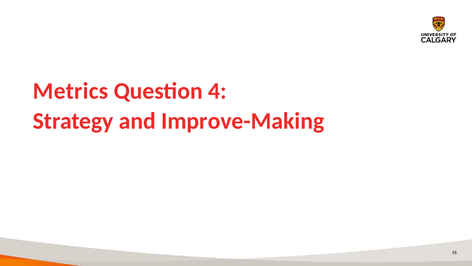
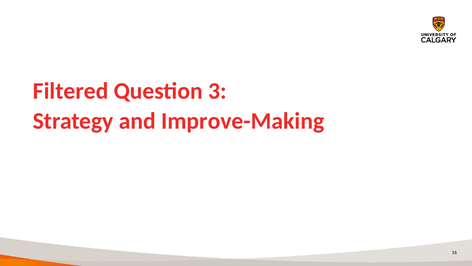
Metrics: Metrics -> Filtered
4: 4 -> 3
